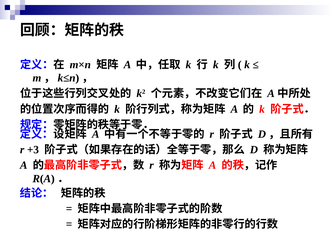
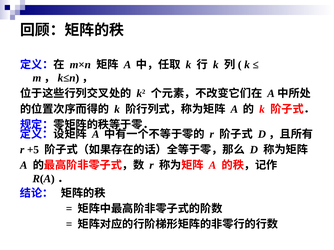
+3: +3 -> +5
